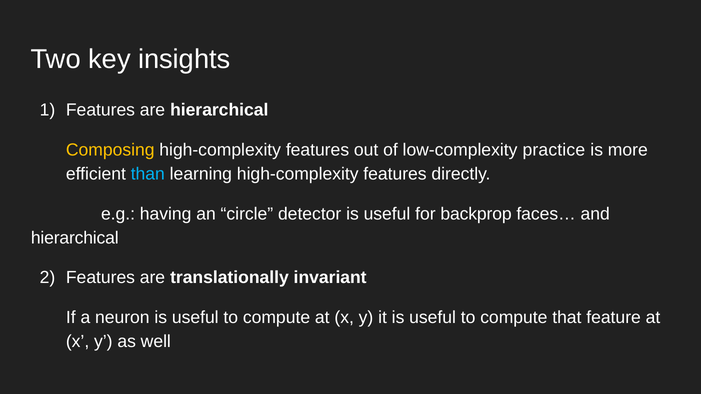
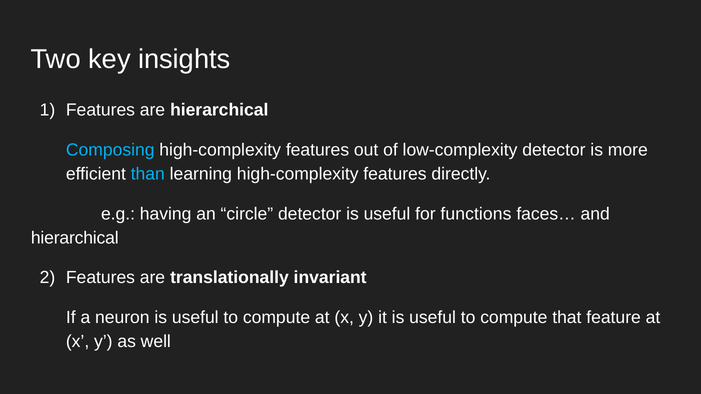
Composing colour: yellow -> light blue
low-complexity practice: practice -> detector
backprop: backprop -> functions
